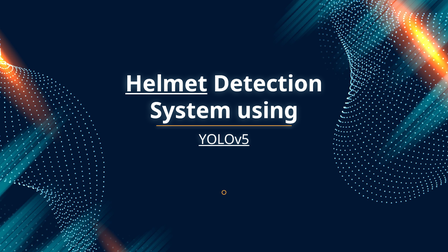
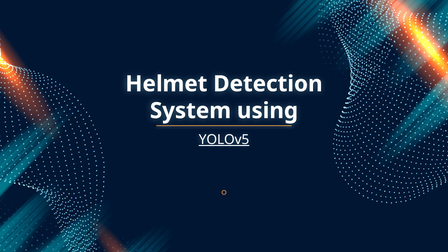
Helmet underline: present -> none
